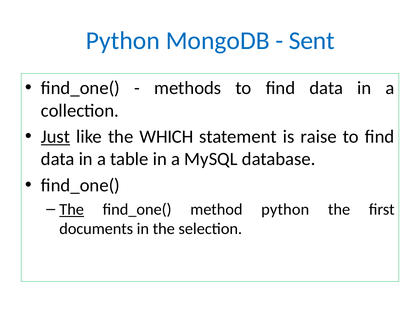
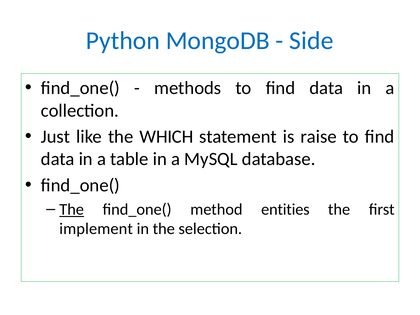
Sent: Sent -> Side
Just underline: present -> none
method python: python -> entities
documents: documents -> implement
